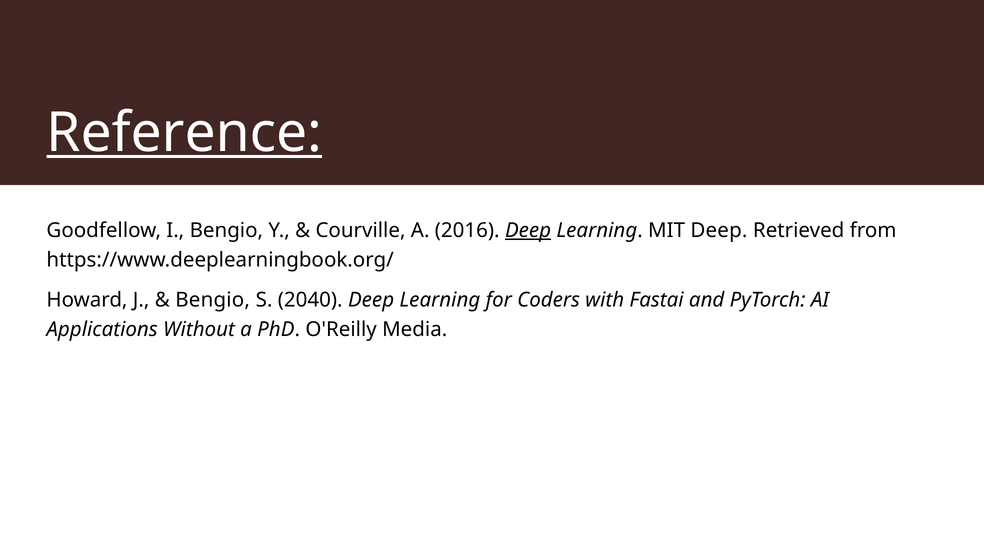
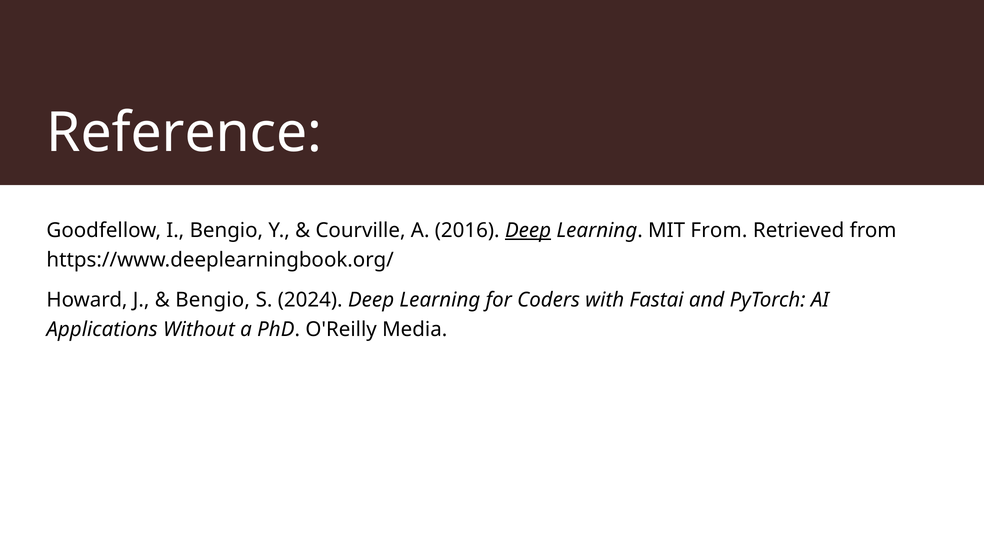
Reference underline: present -> none
MIT Deep: Deep -> From
2040: 2040 -> 2024
